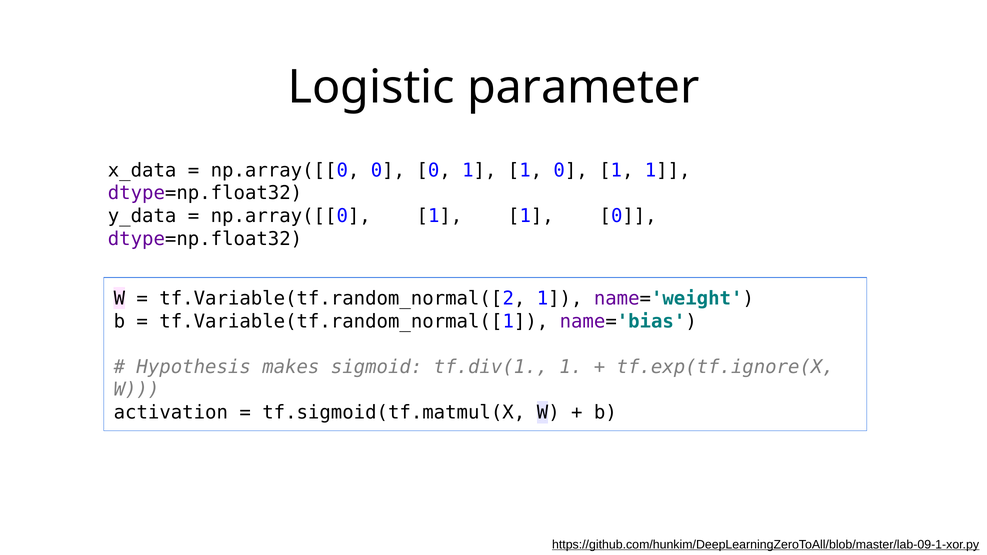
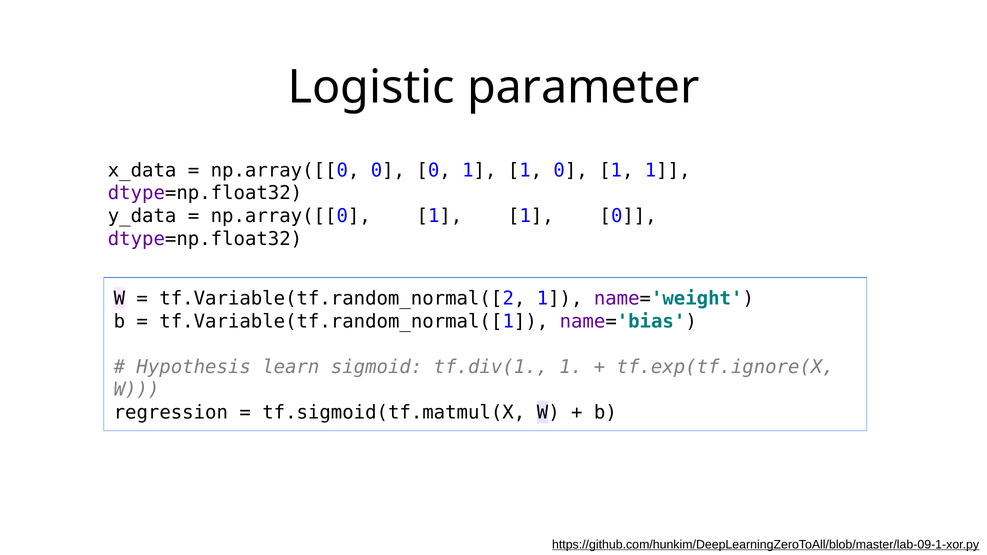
makes: makes -> learn
activation: activation -> regression
